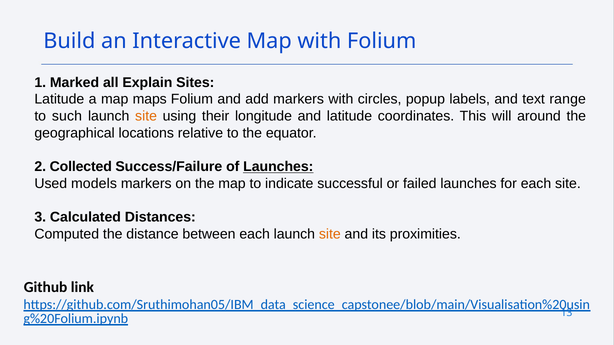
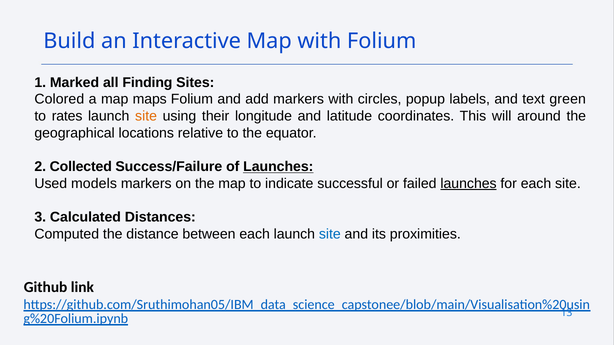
Explain: Explain -> Finding
Latitude at (59, 99): Latitude -> Colored
range: range -> green
such: such -> rates
launches at (469, 184) underline: none -> present
site at (330, 234) colour: orange -> blue
